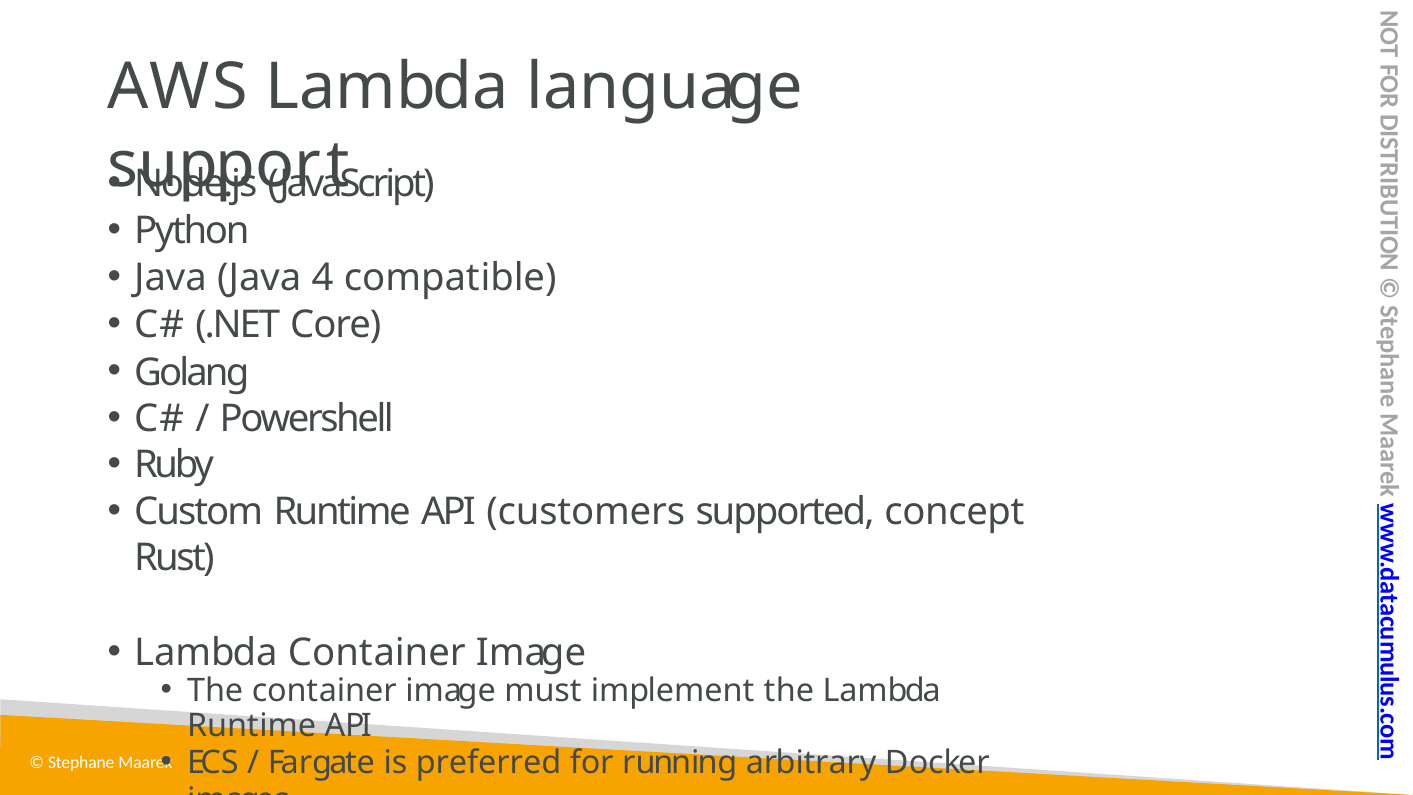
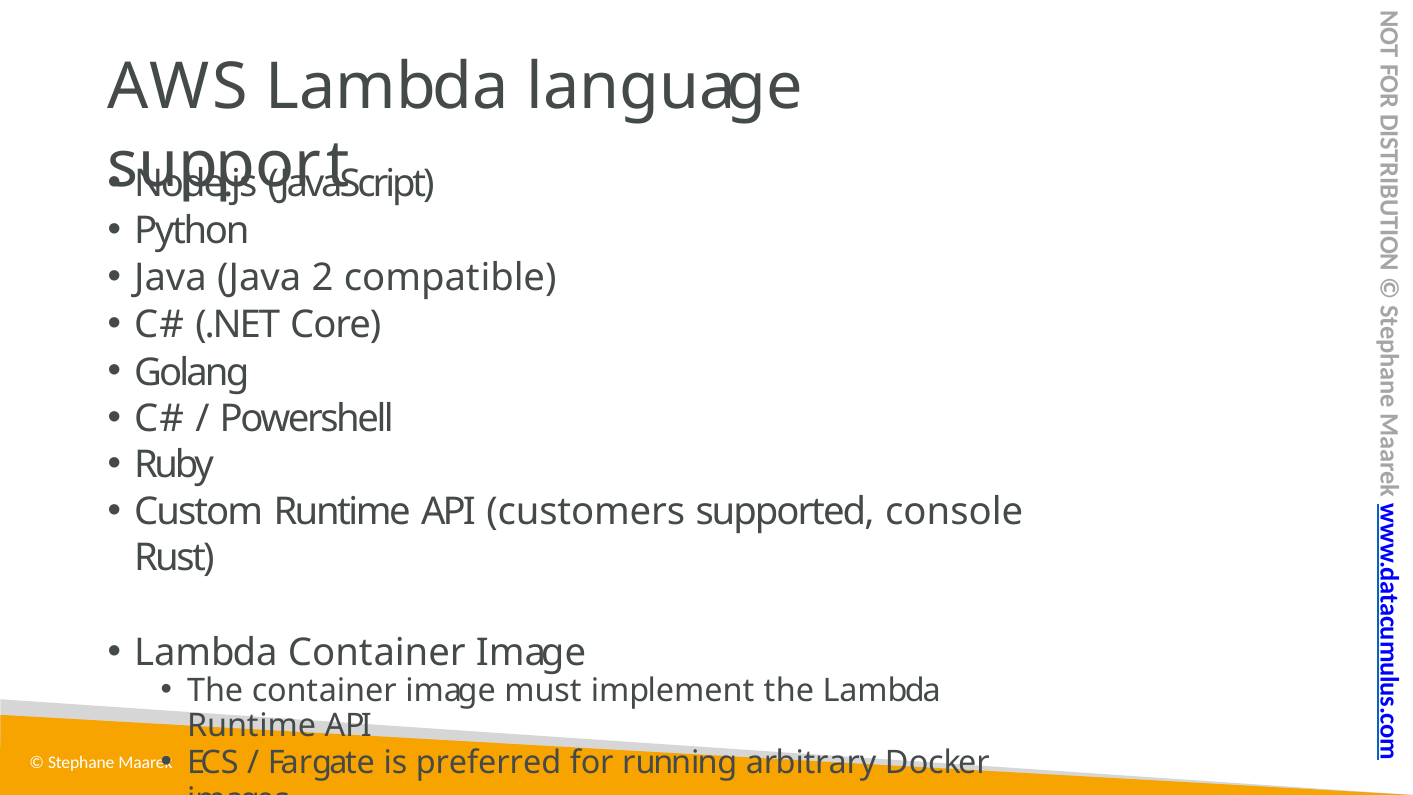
4: 4 -> 2
concept: concept -> console
